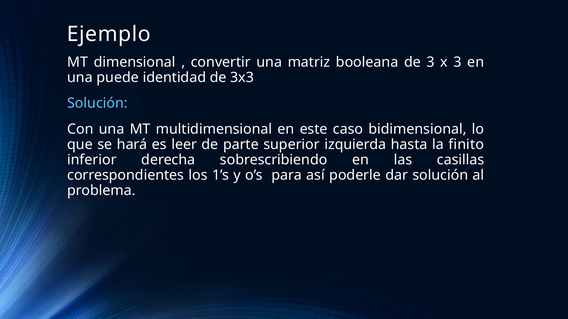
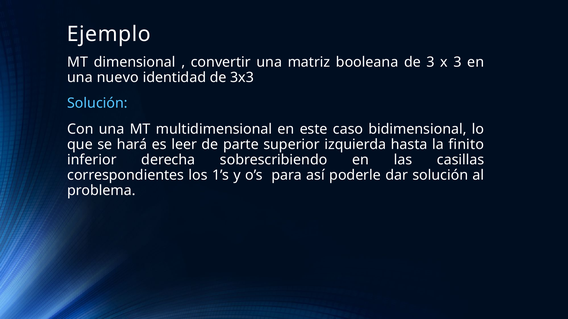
puede: puede -> nuevo
